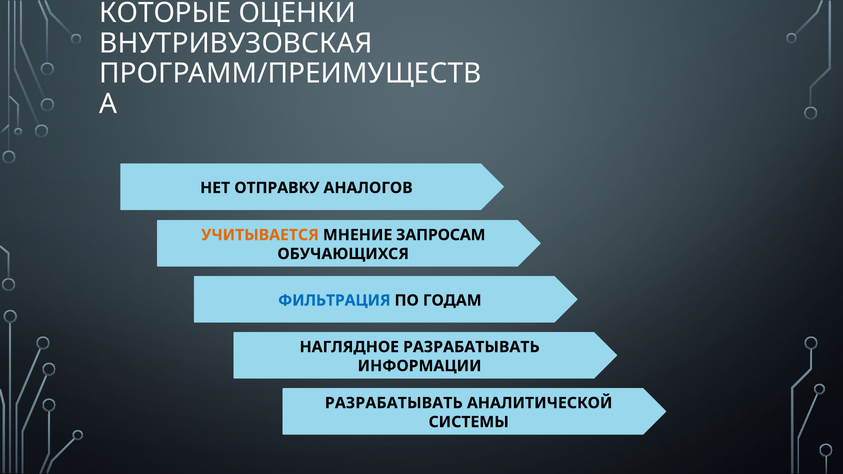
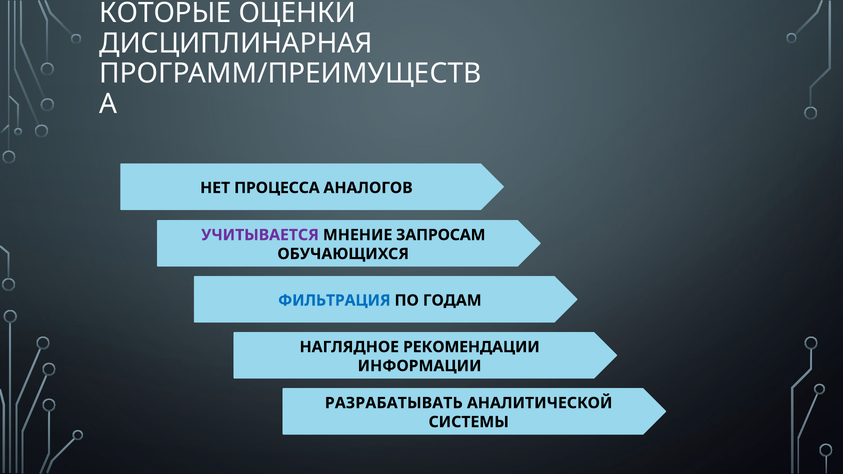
ВНУТРИВУЗОВСКАЯ at (236, 43): ВНУТРИВУЗОВСКАЯ -> ДИСЦИПЛИНАРНАЯ
ОТПРАВКУ: ОТПРАВКУ -> ПРОЦЕССА
УЧИТЫВАЕТСЯ colour: orange -> purple
НАГЛЯДНОЕ РАЗРАБАТЫВАТЬ: РАЗРАБАТЫВАТЬ -> РЕКОМЕНДАЦИИ
